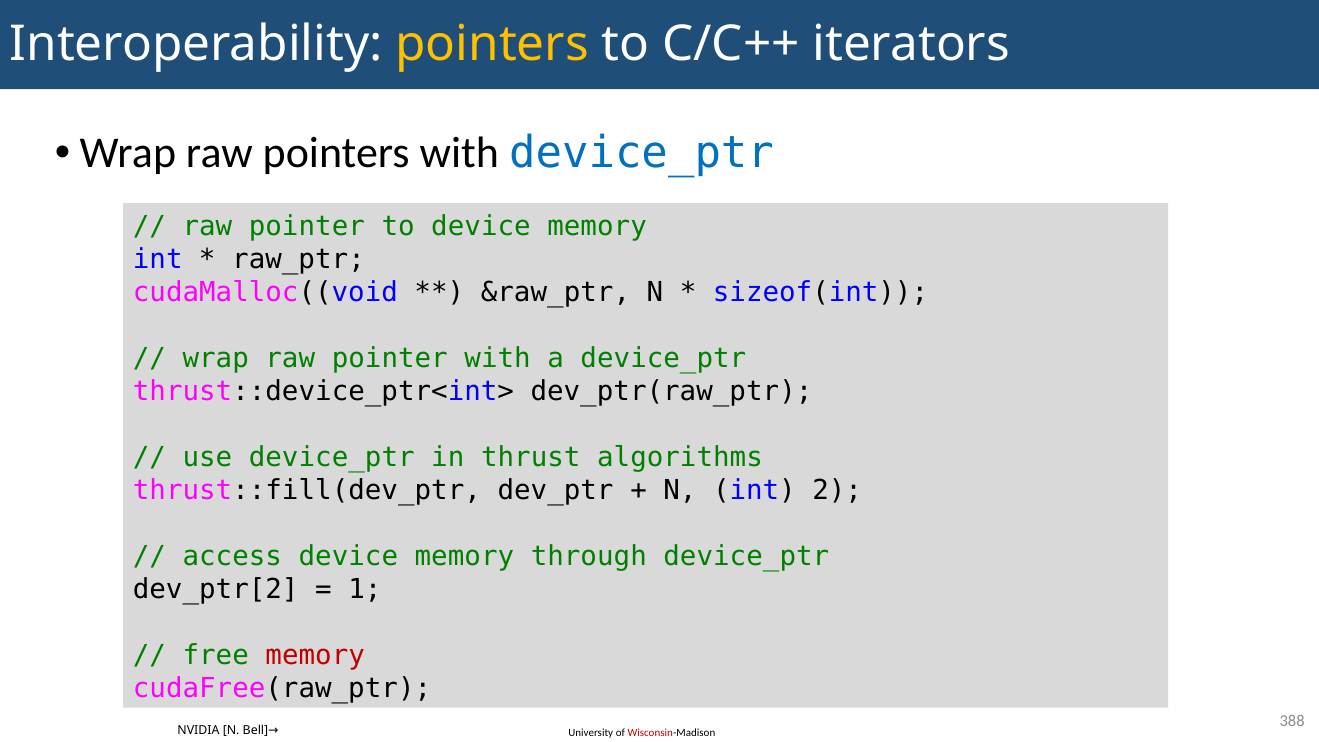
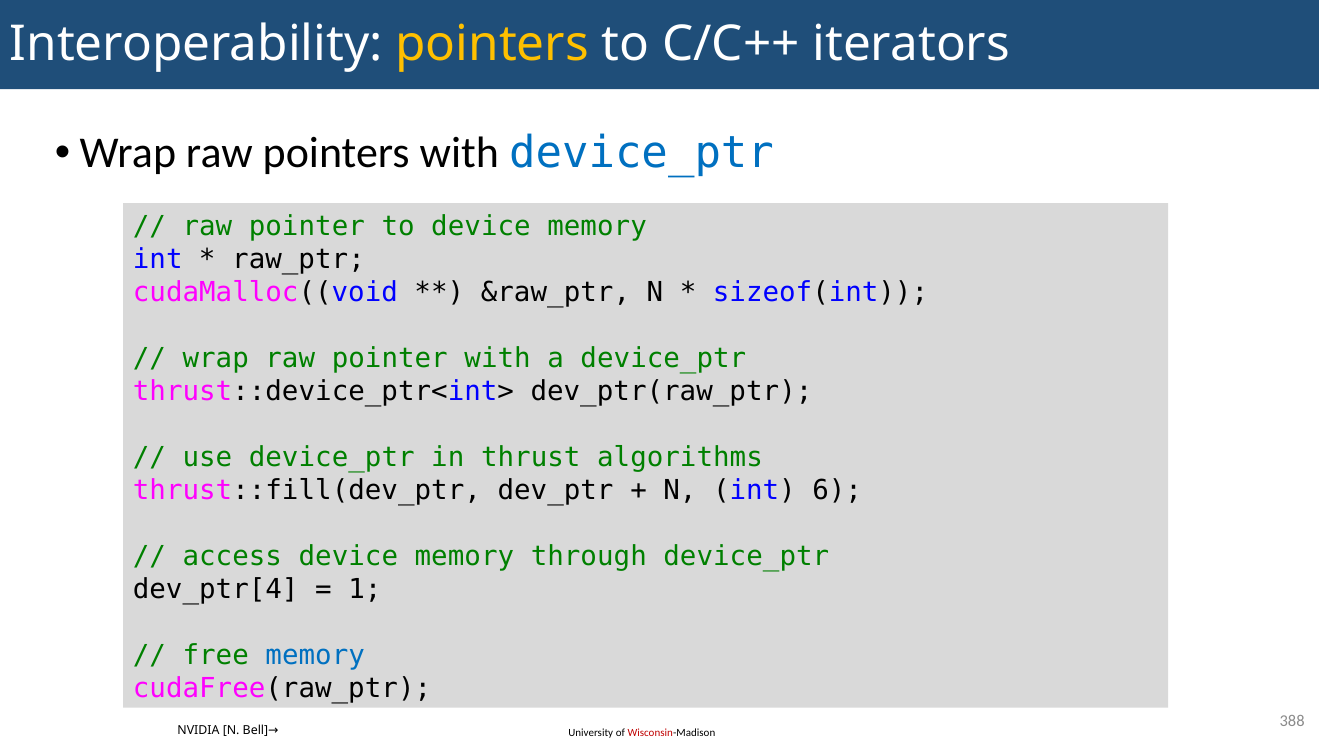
2: 2 -> 6
dev_ptr[2: dev_ptr[2 -> dev_ptr[4
memory at (315, 655) colour: red -> blue
